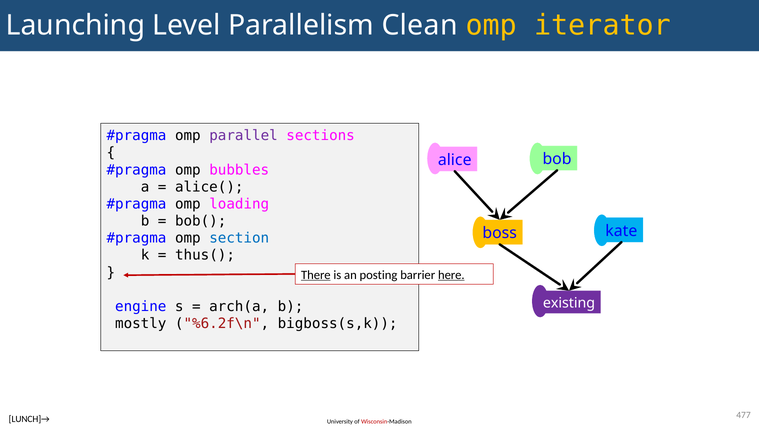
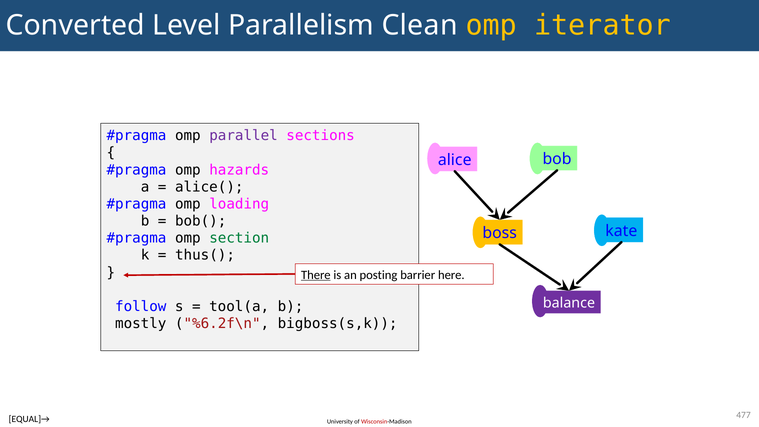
Launching: Launching -> Converted
bubbles: bubbles -> hazards
section colour: blue -> green
here underline: present -> none
existing: existing -> balance
engine: engine -> follow
arch(a: arch(a -> tool(a
LUNCH]→: LUNCH]→ -> EQUAL]→
